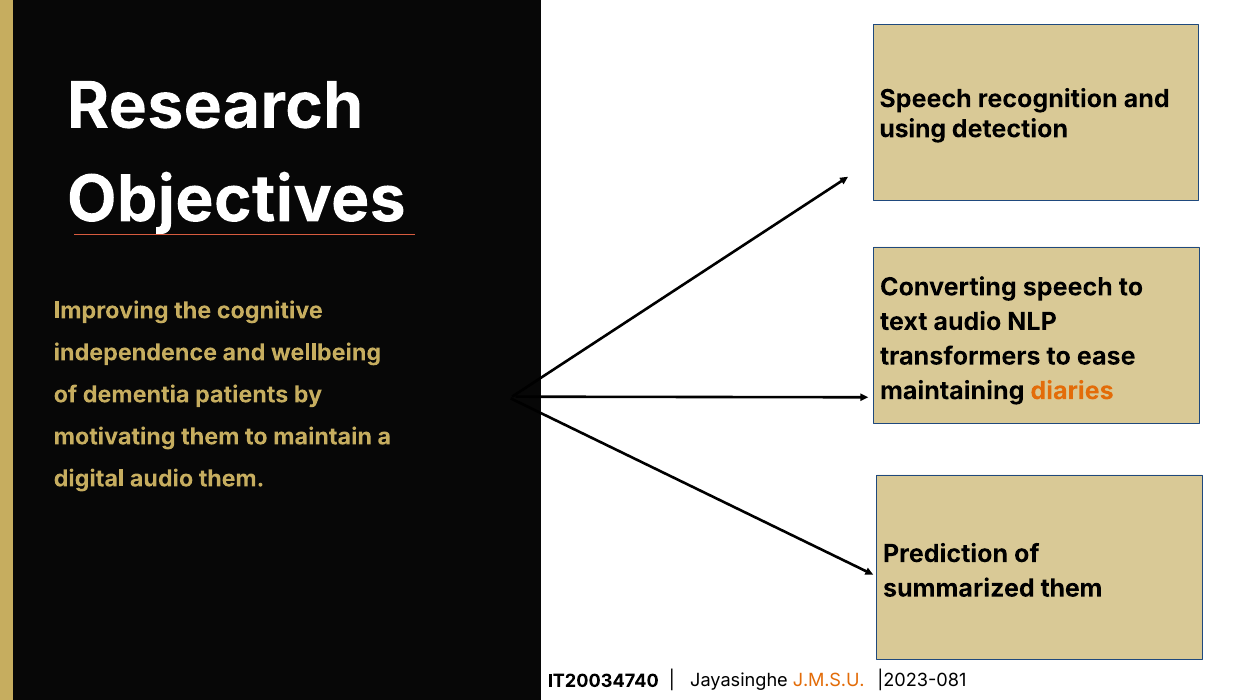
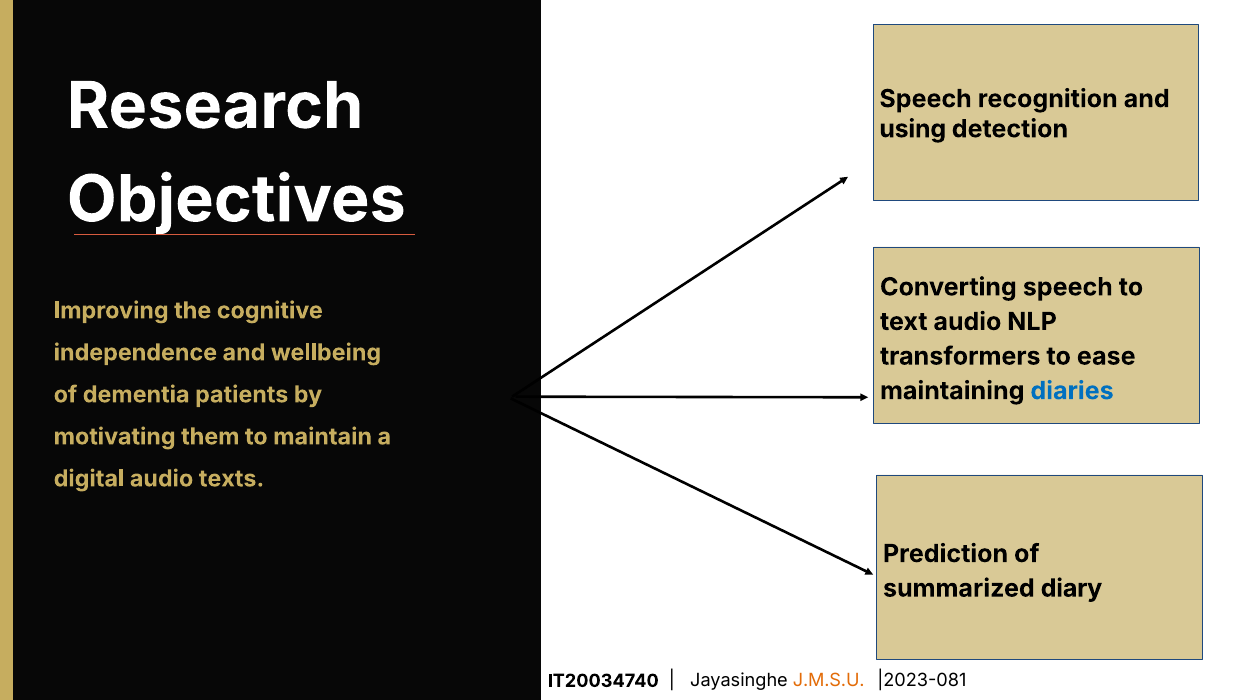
diaries colour: orange -> blue
audio them: them -> texts
summarized them: them -> diary
